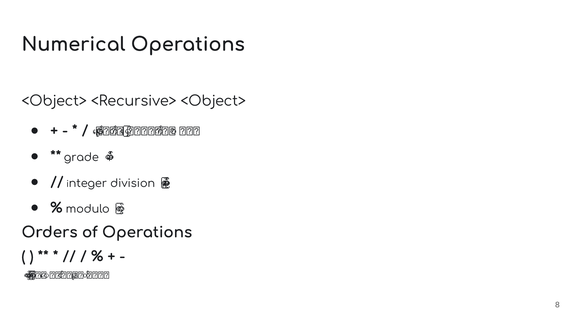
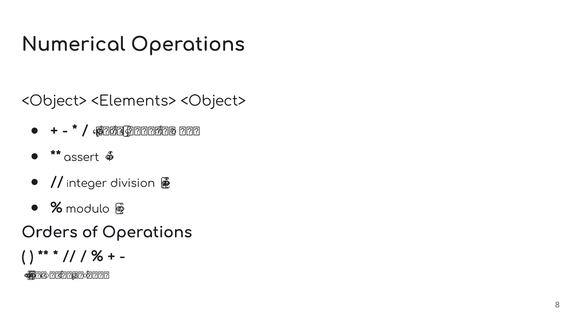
<Recursive>: <Recursive> -> <Elements>
grade: grade -> assert
